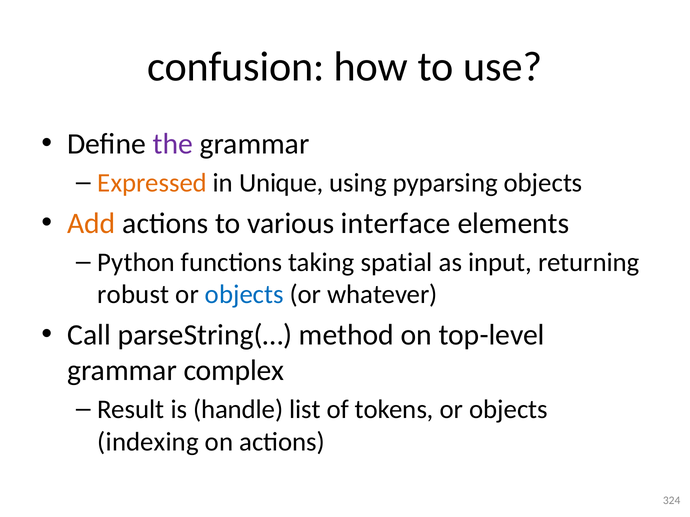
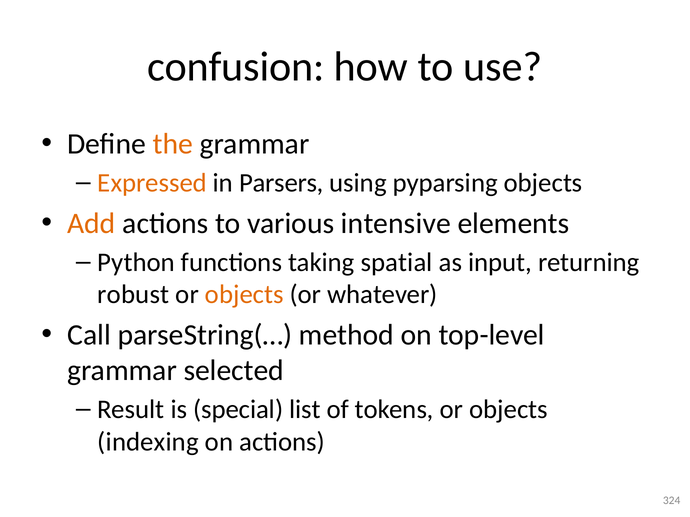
the colour: purple -> orange
Unique: Unique -> Parsers
interface: interface -> intensive
objects at (244, 295) colour: blue -> orange
complex: complex -> selected
handle: handle -> special
